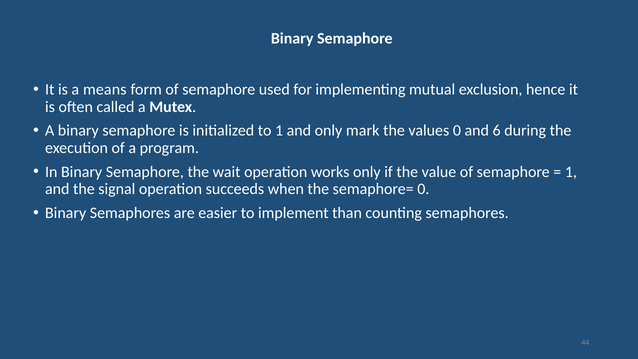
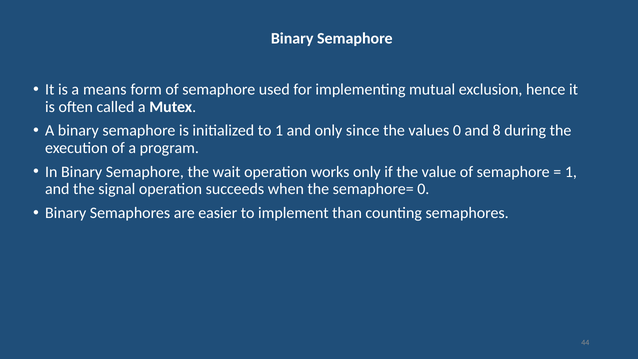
mark: mark -> since
6: 6 -> 8
